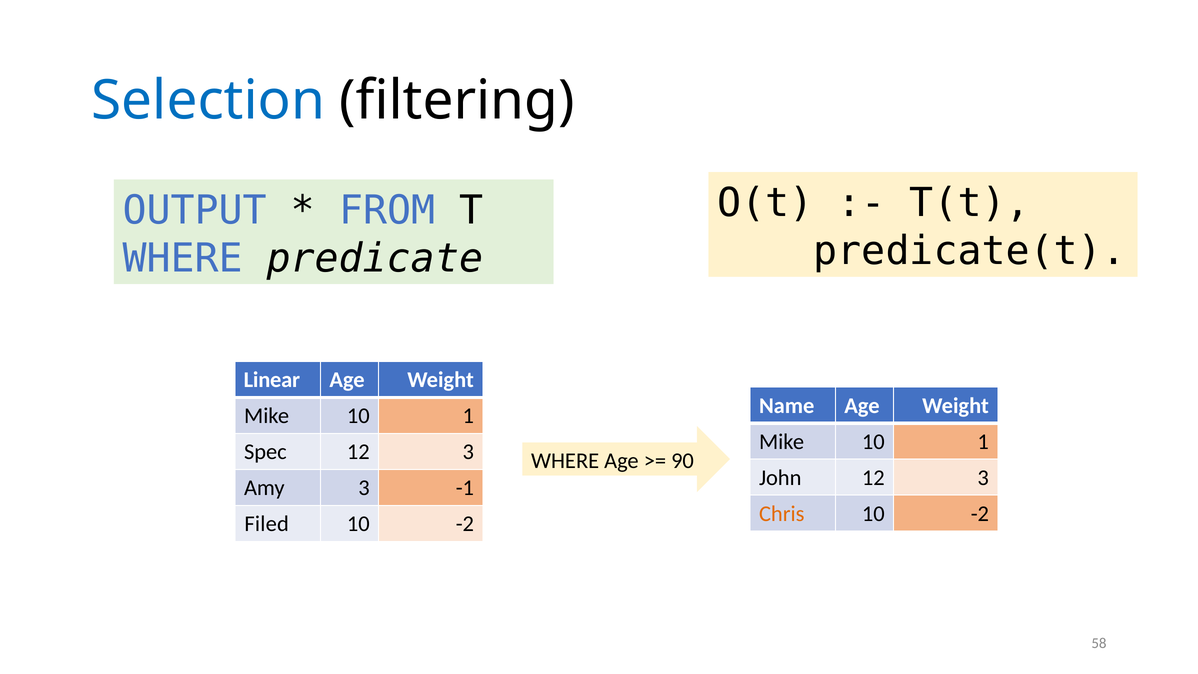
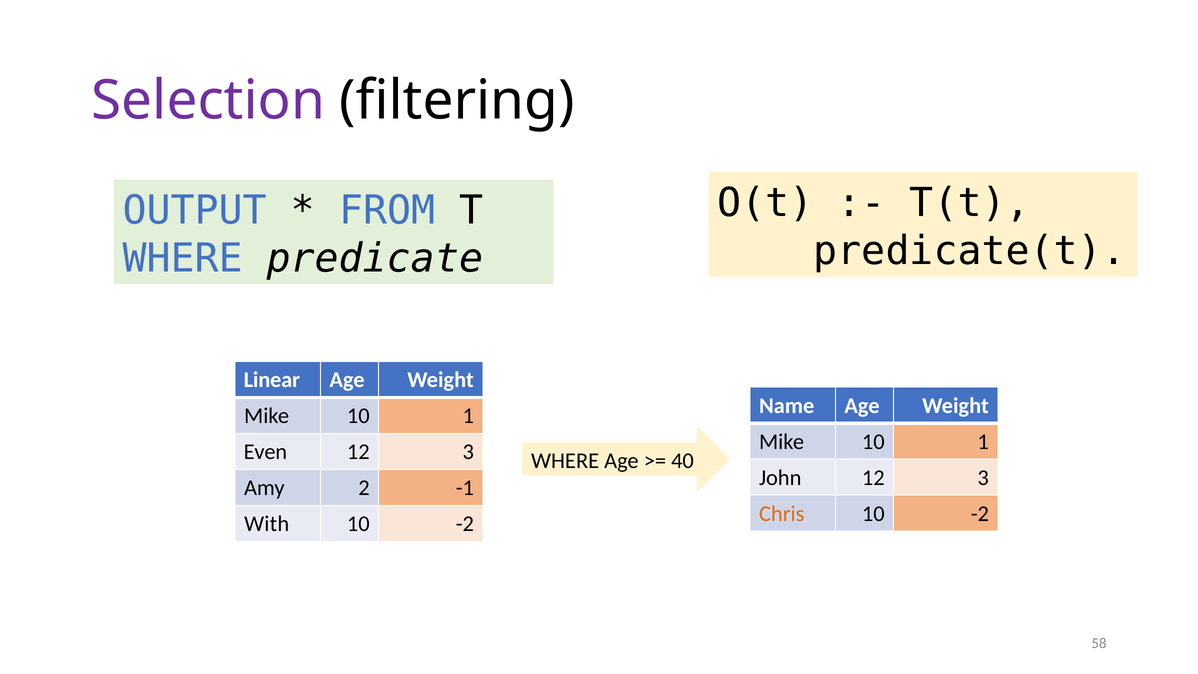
Selection colour: blue -> purple
Spec: Spec -> Even
90: 90 -> 40
Amy 3: 3 -> 2
Filed: Filed -> With
